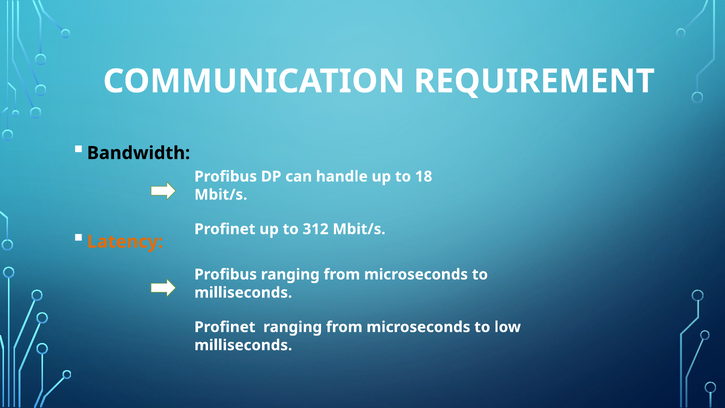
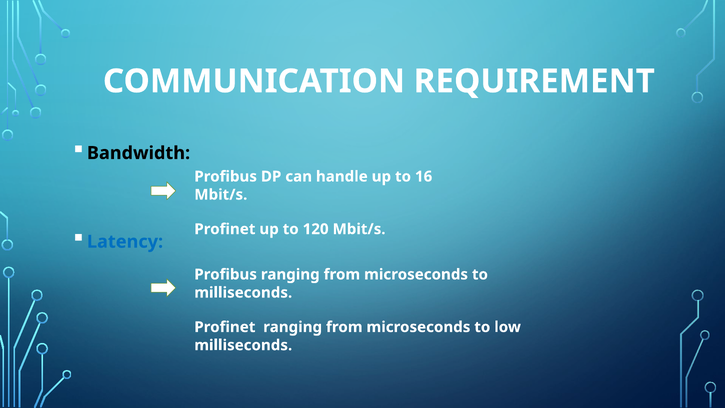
18: 18 -> 16
312: 312 -> 120
Latency colour: orange -> blue
